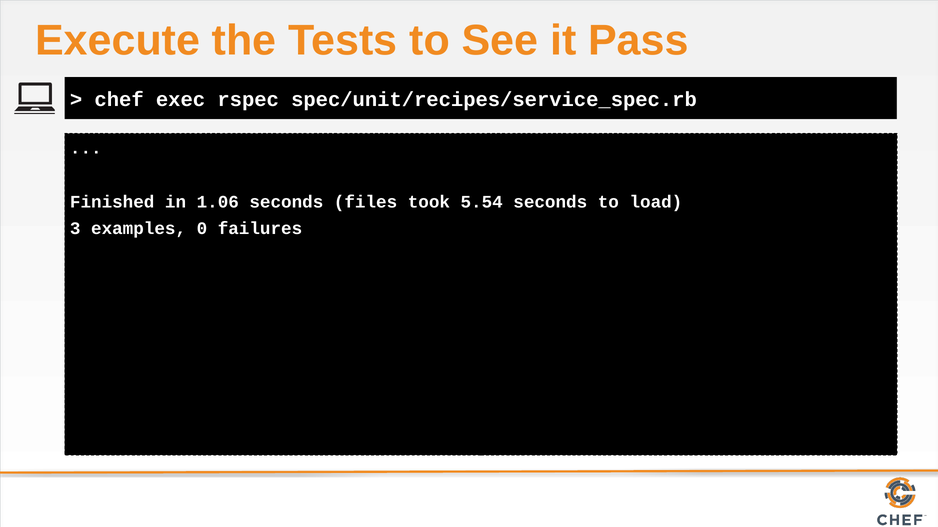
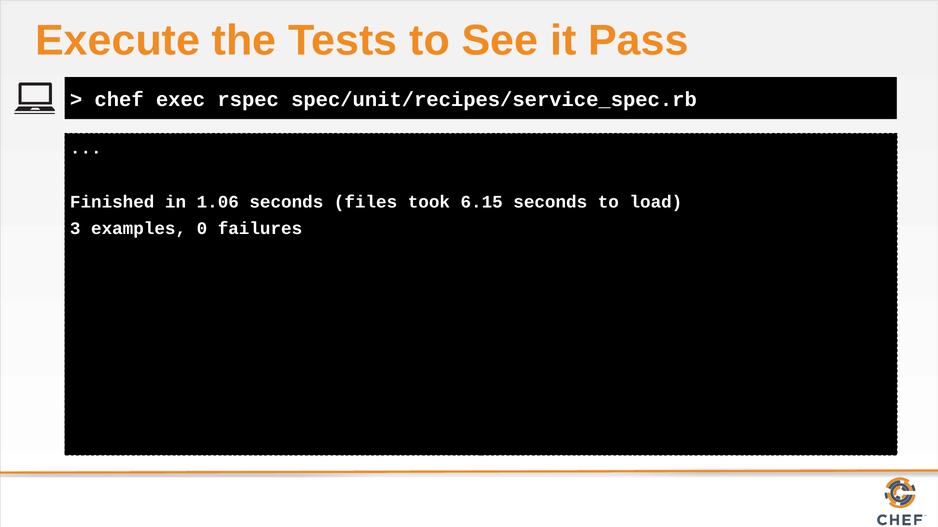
5.54: 5.54 -> 6.15
